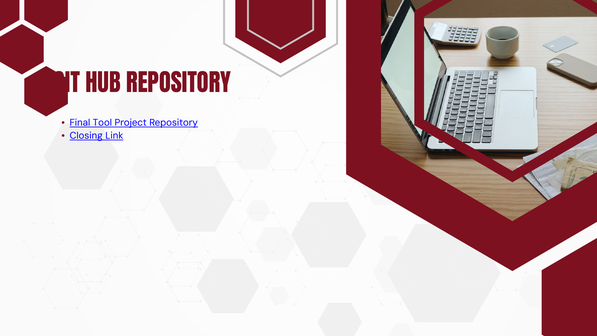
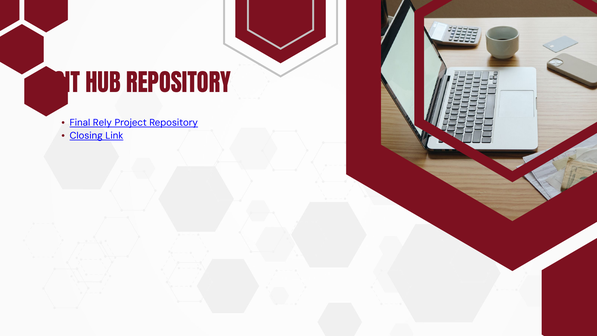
Tool: Tool -> Rely
